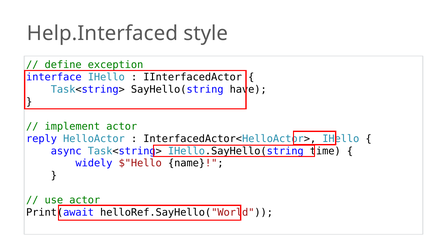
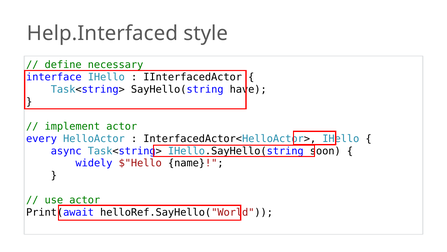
exception: exception -> necessary
reply: reply -> every
time: time -> soon
